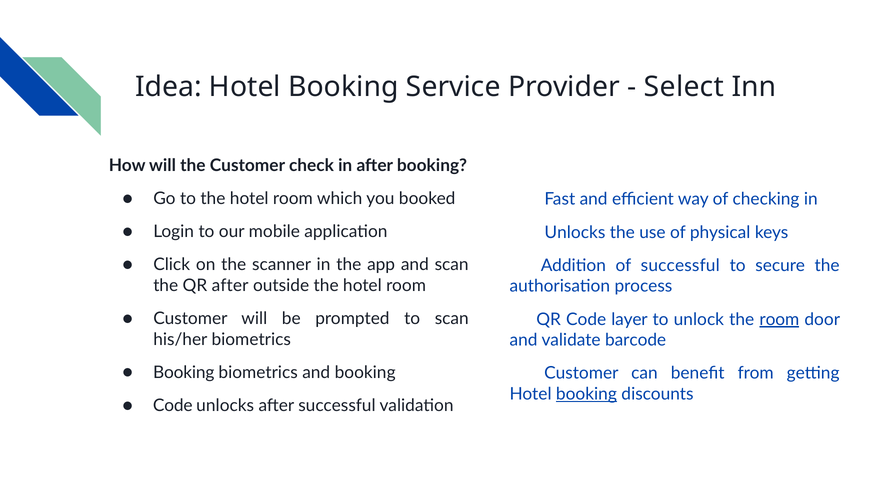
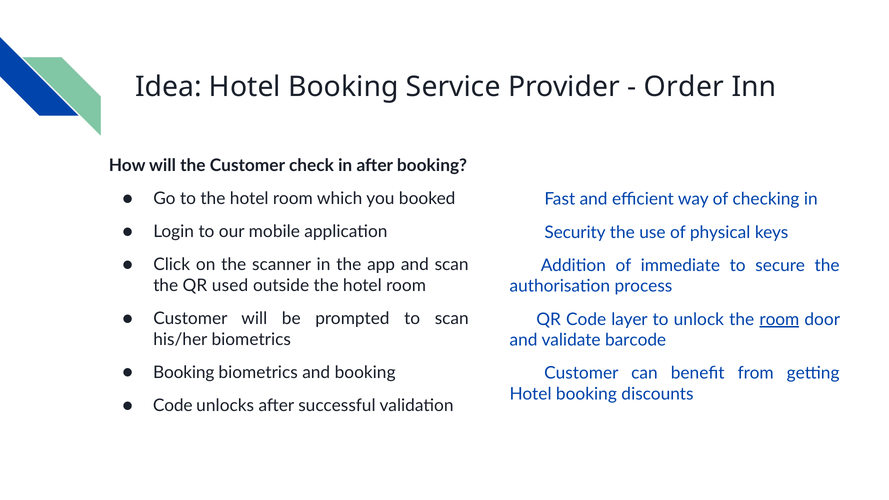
Select: Select -> Order
Unlocks at (575, 232): Unlocks -> Security
of successful: successful -> immediate
QR after: after -> used
booking at (586, 394) underline: present -> none
